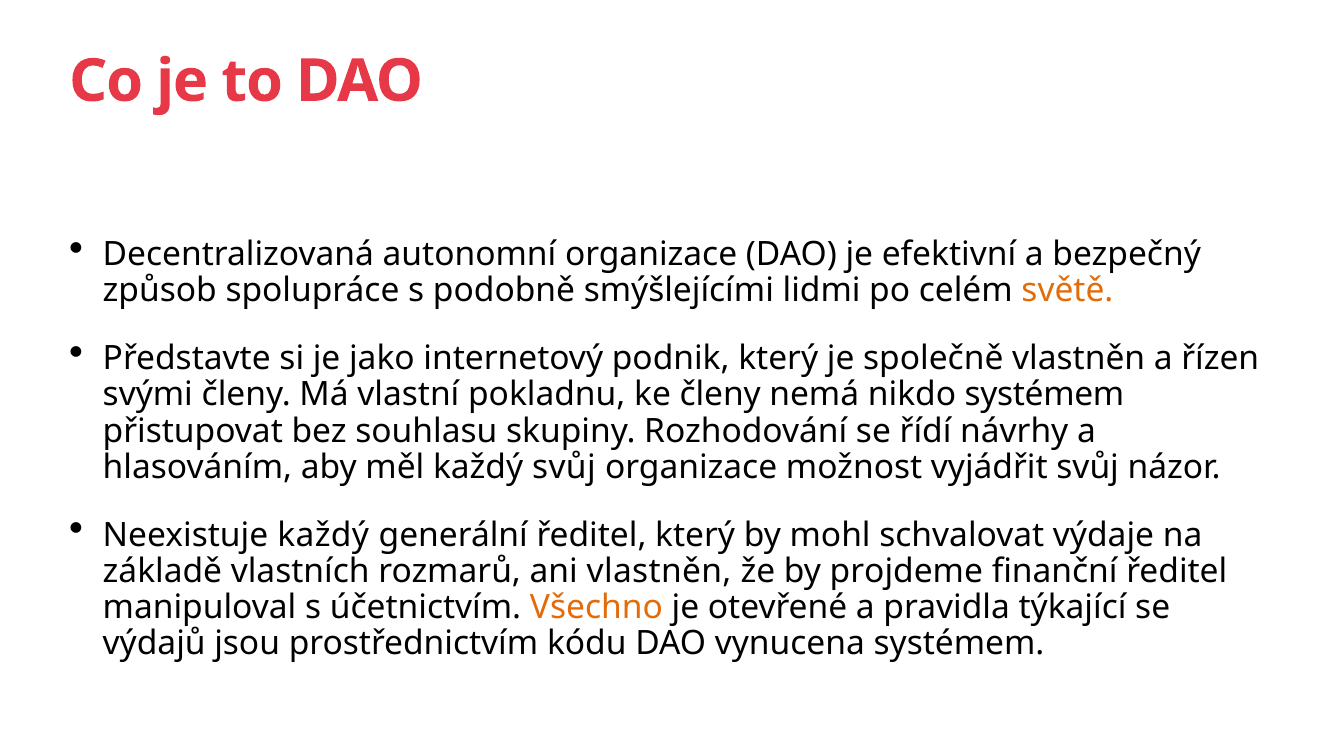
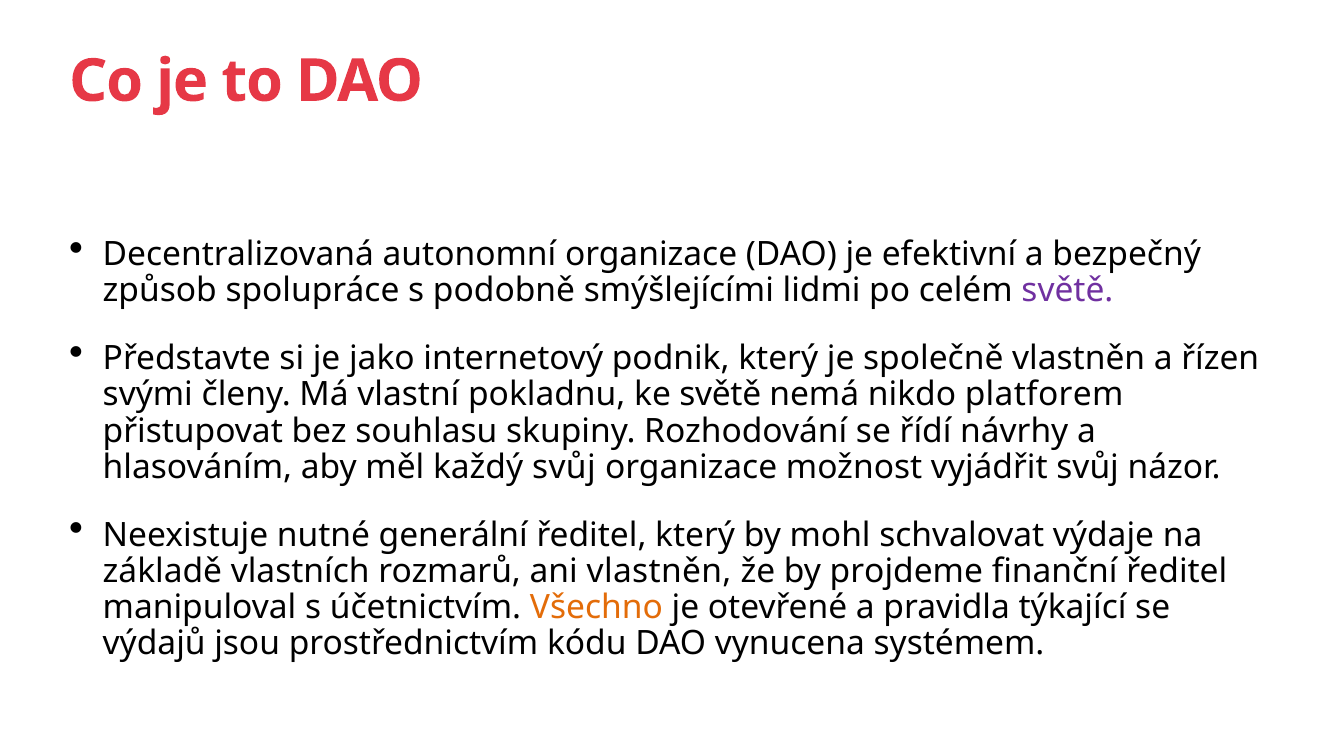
světě at (1067, 291) colour: orange -> purple
ke členy: členy -> světě
nikdo systémem: systémem -> platforem
Neexistuje každý: každý -> nutné
